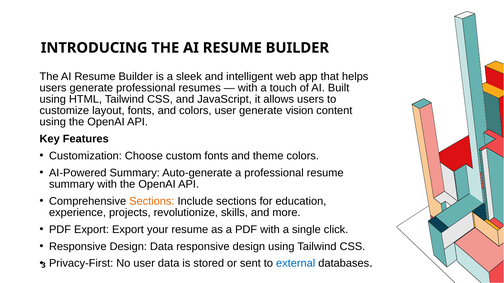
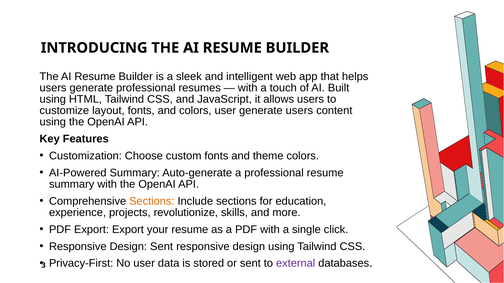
generate vision: vision -> users
Design Data: Data -> Sent
external colour: blue -> purple
